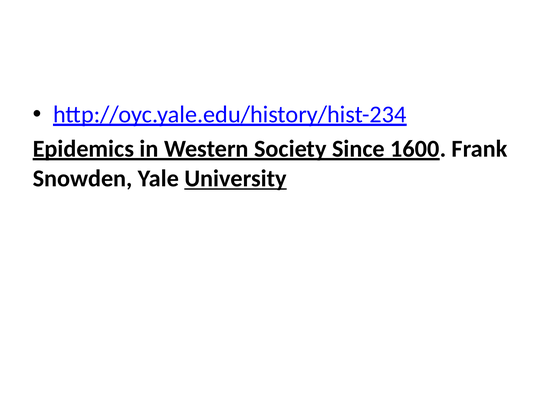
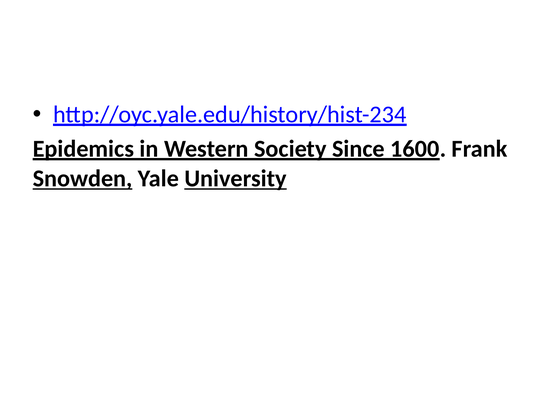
Snowden underline: none -> present
